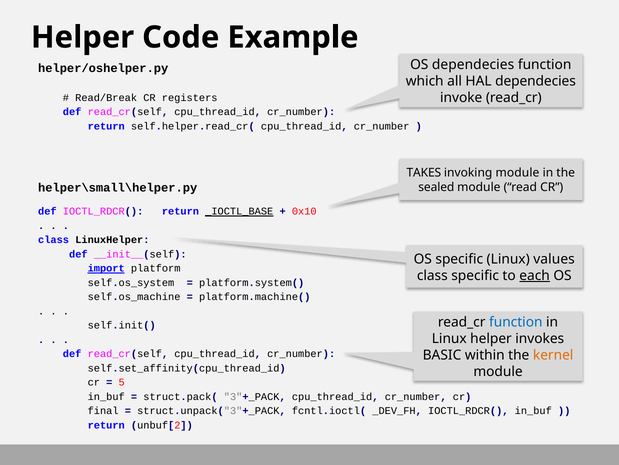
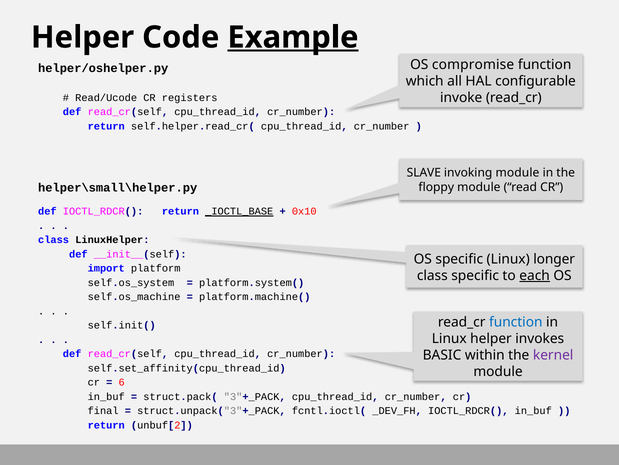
Example underline: none -> present
OS dependecies: dependecies -> compromise
HAL dependecies: dependecies -> configurable
Read/Break: Read/Break -> Read/Ucode
TAKES: TAKES -> SLAVE
sealed: sealed -> floppy
values: values -> longer
import underline: present -> none
kernel colour: orange -> purple
5: 5 -> 6
